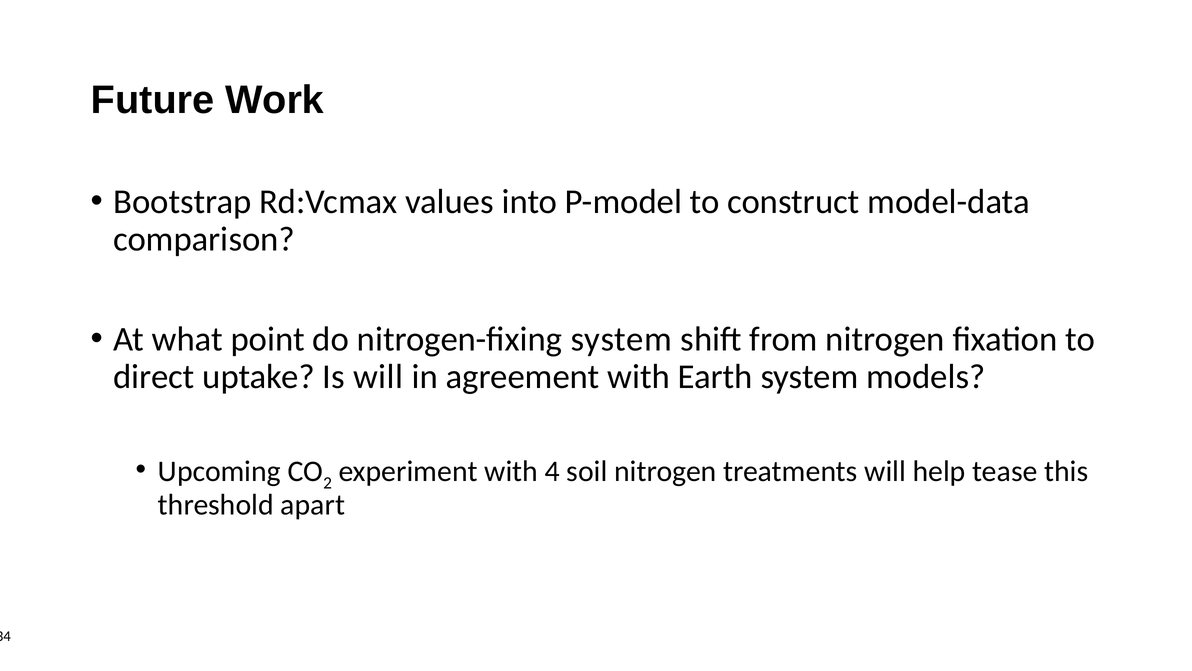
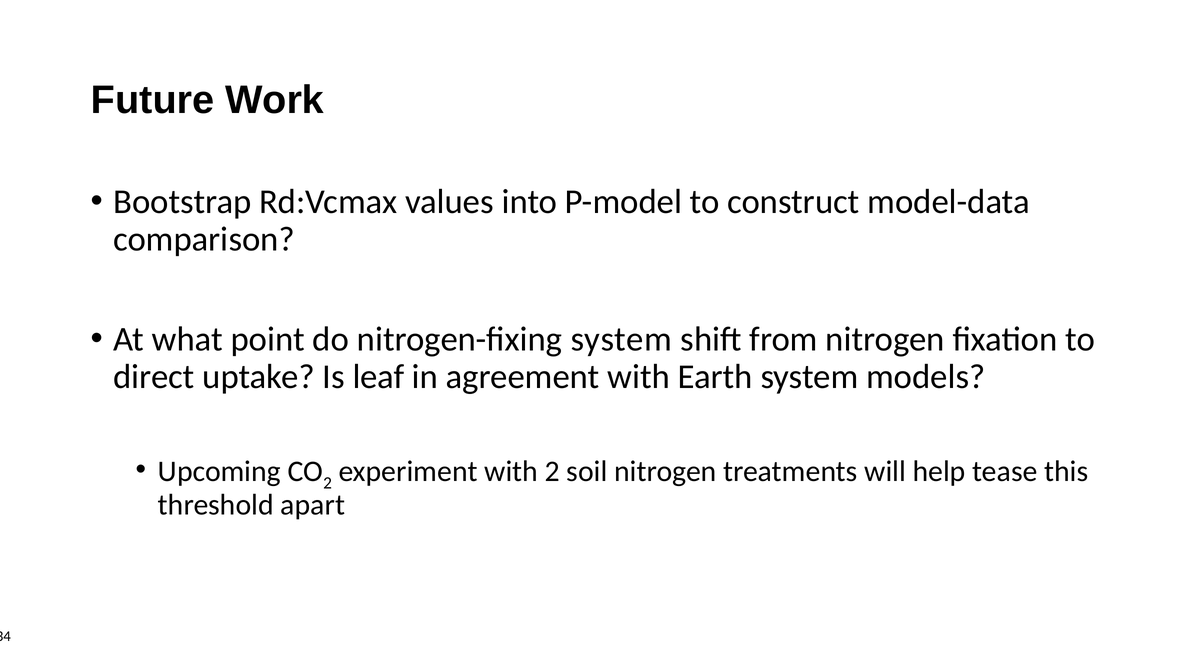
Is will: will -> leaf
with 4: 4 -> 2
